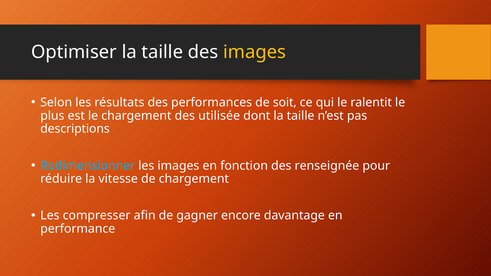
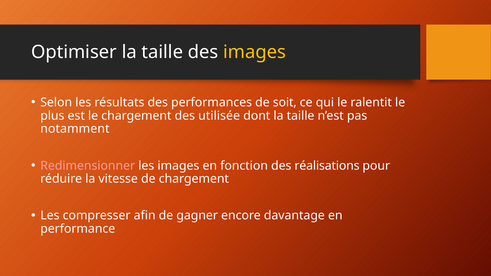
descriptions: descriptions -> notamment
Redimensionner colour: light blue -> pink
renseignée: renseignée -> réalisations
